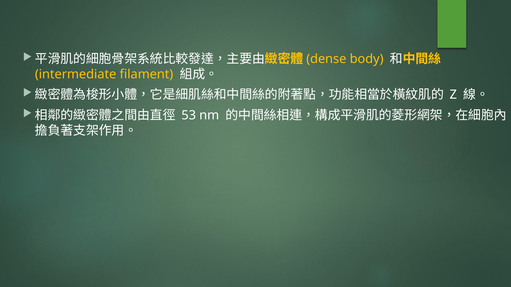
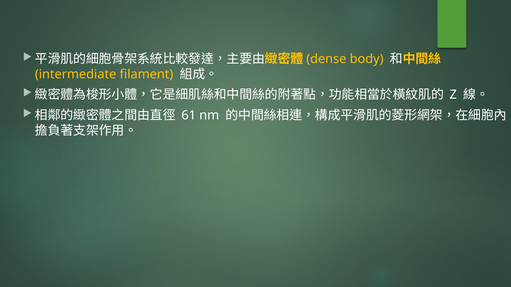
53: 53 -> 61
